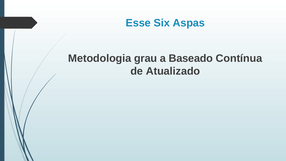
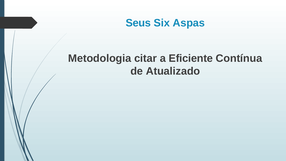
Esse: Esse -> Seus
grau: grau -> citar
Baseado: Baseado -> Eficiente
